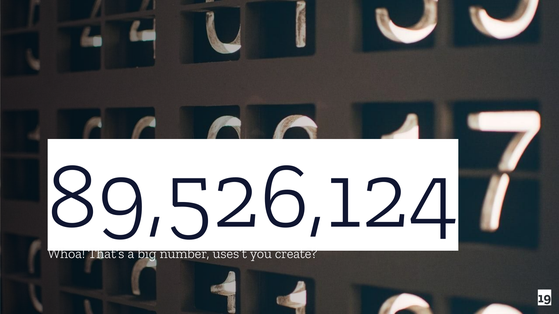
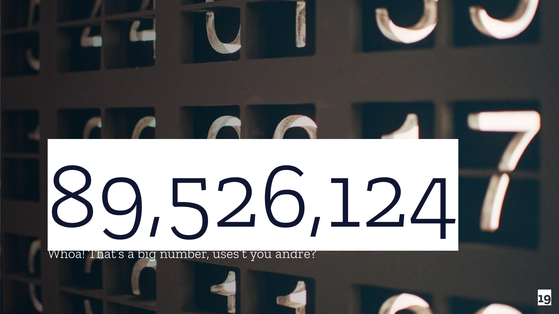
create: create -> andre
